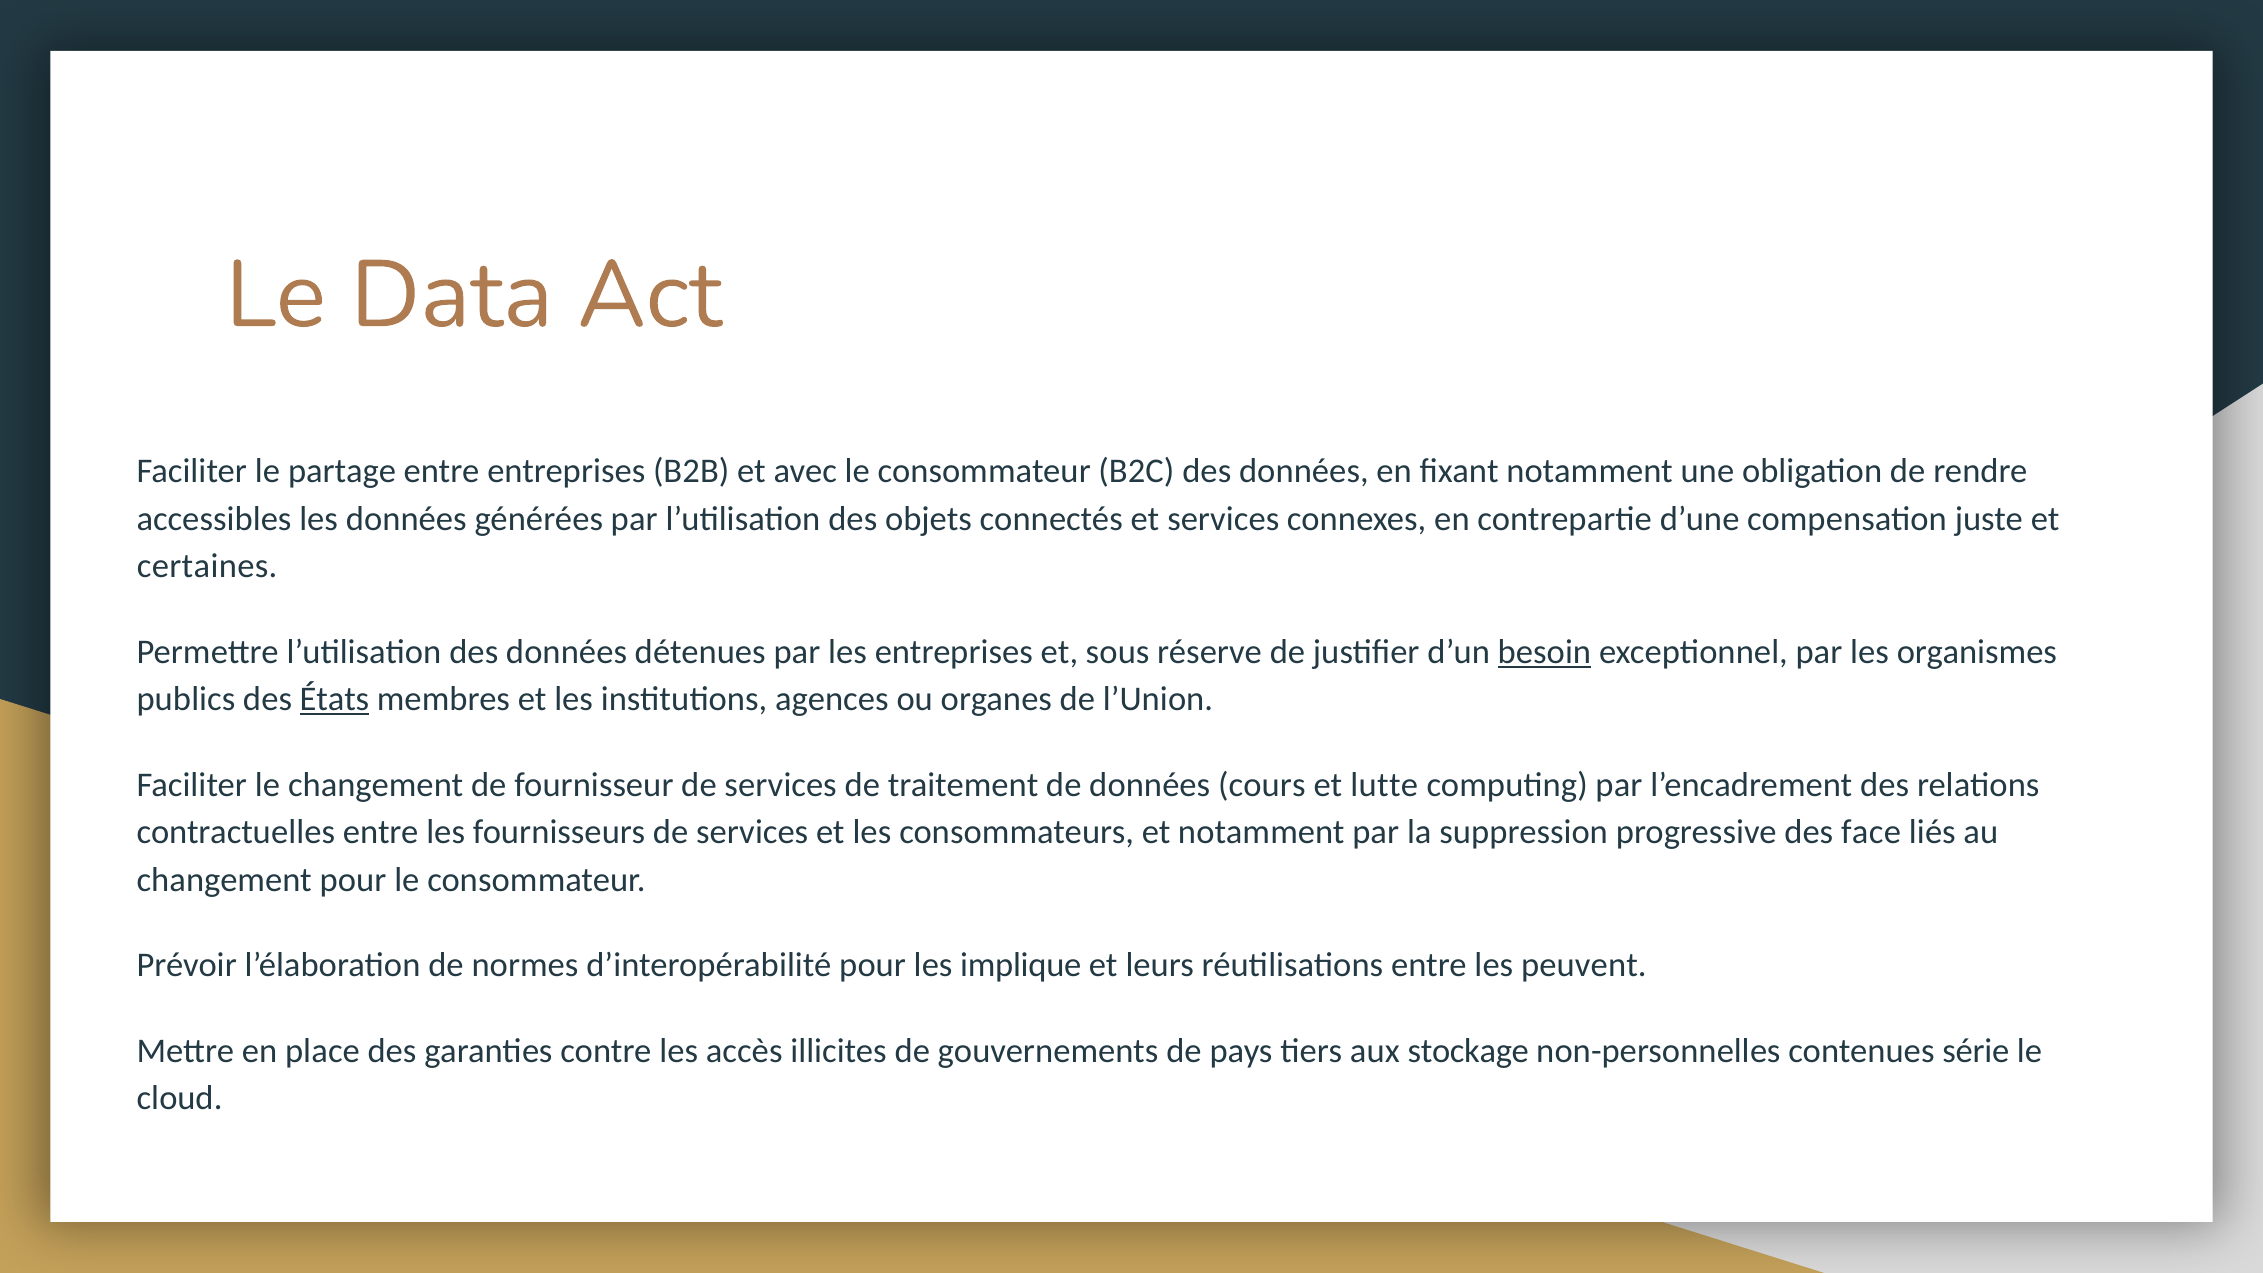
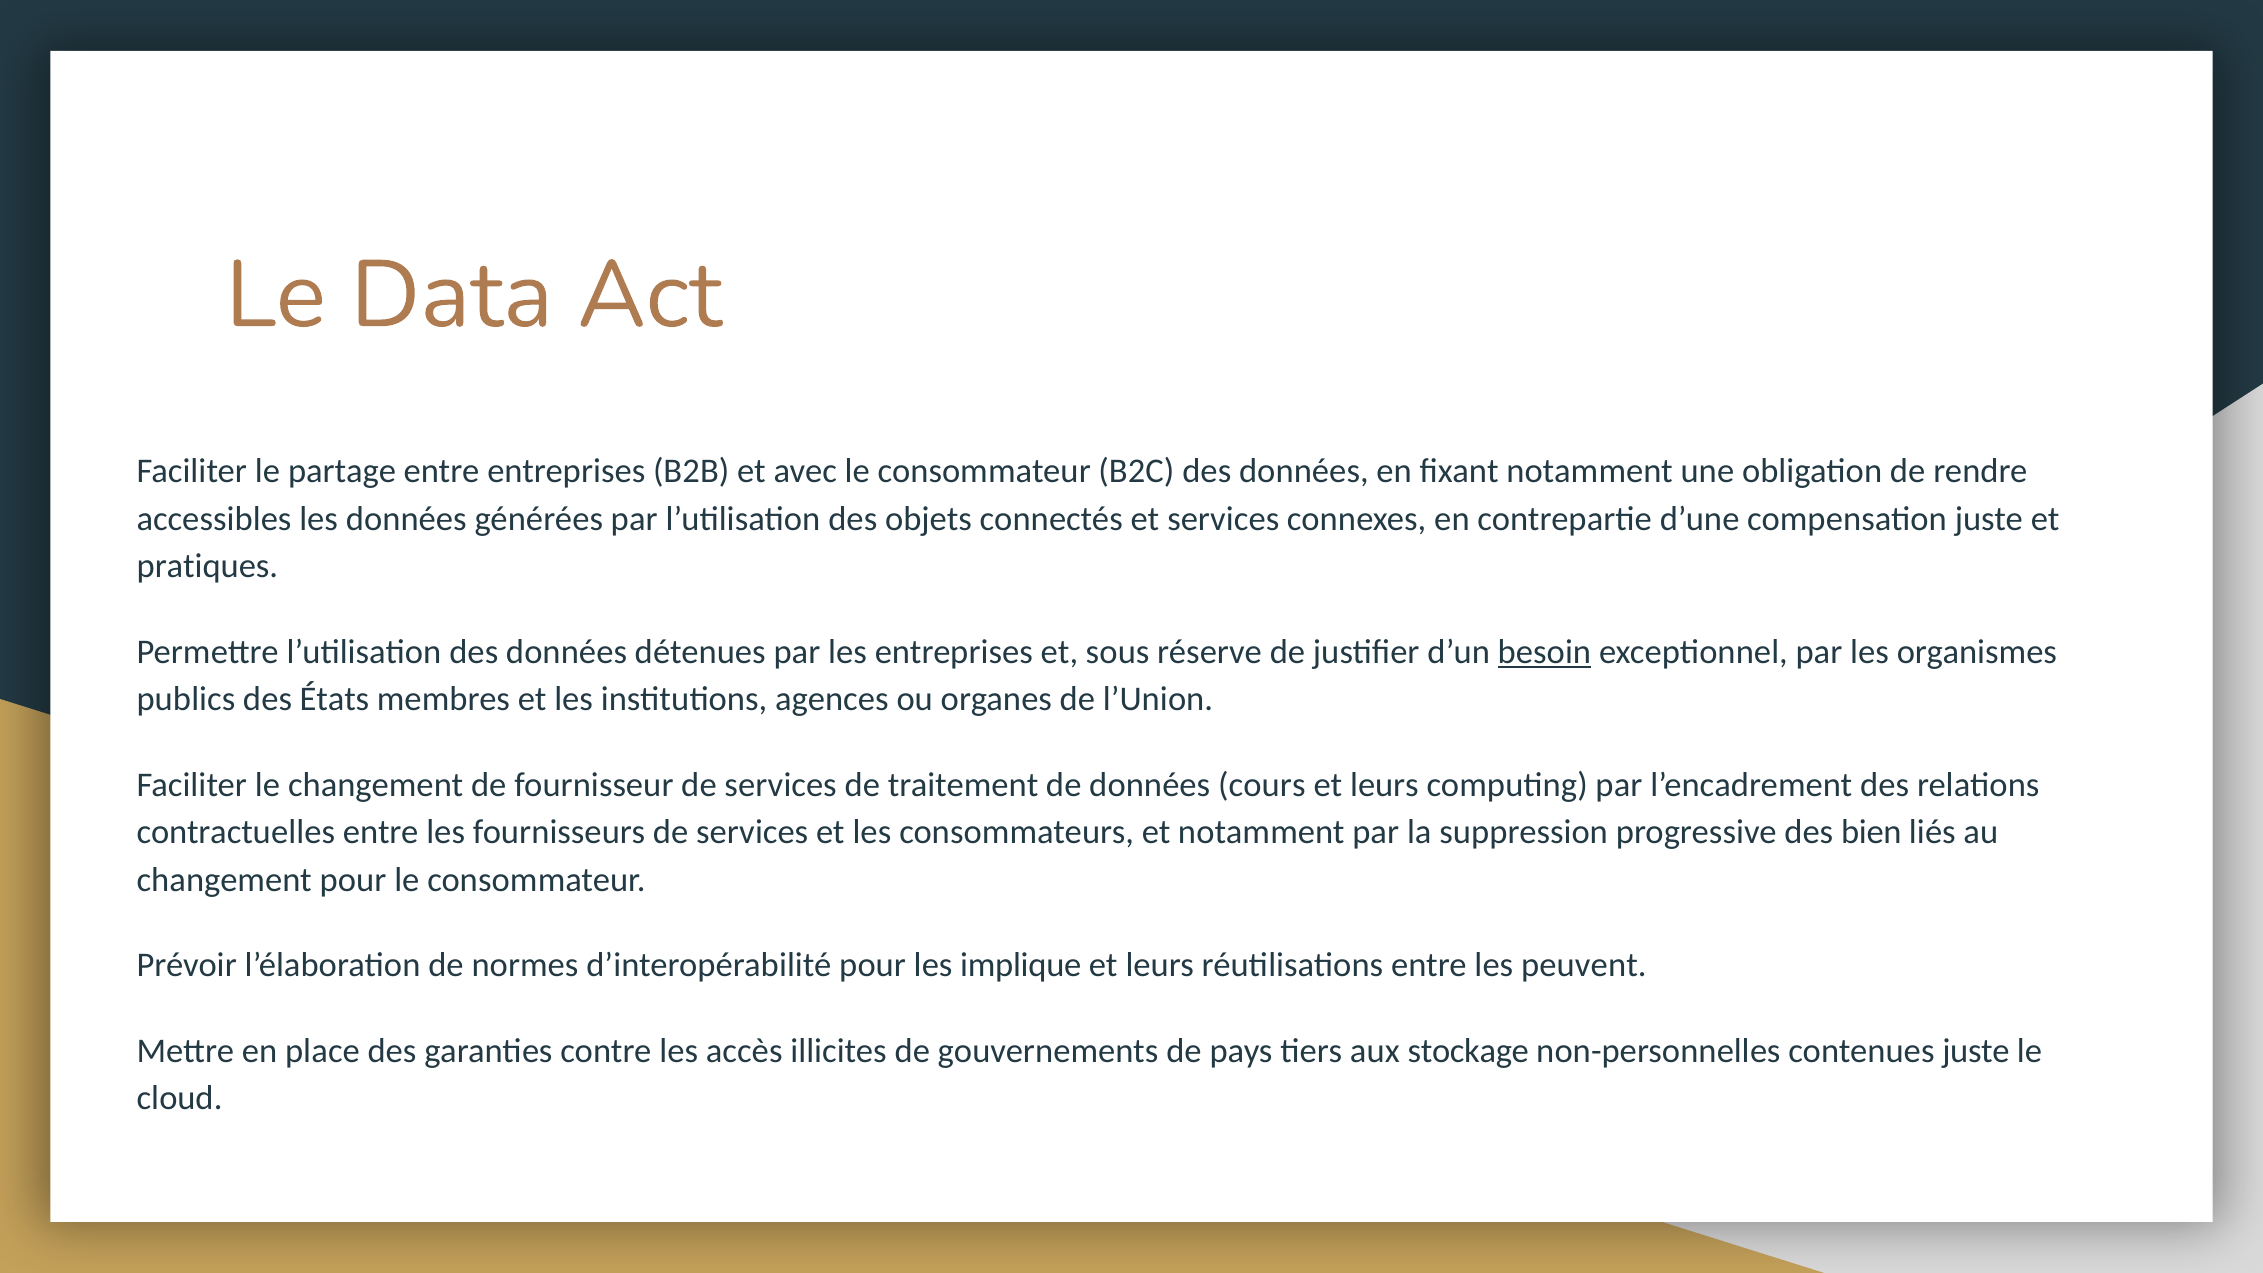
certaines: certaines -> pratiques
États underline: present -> none
lutte at (1384, 785): lutte -> leurs
face: face -> bien
contenues série: série -> juste
